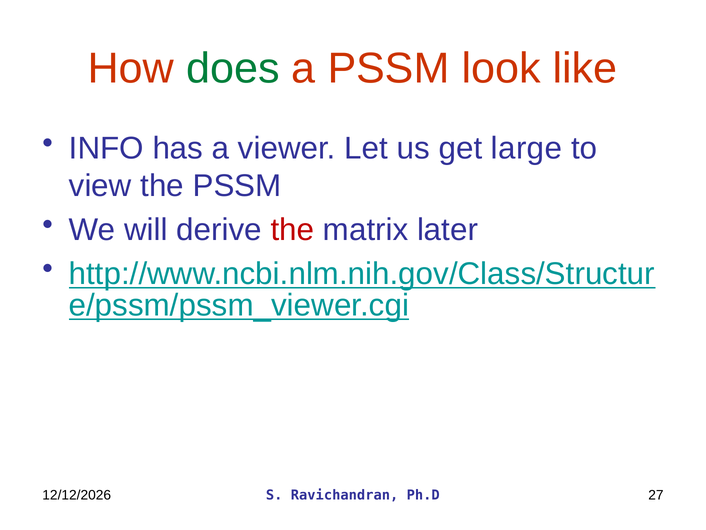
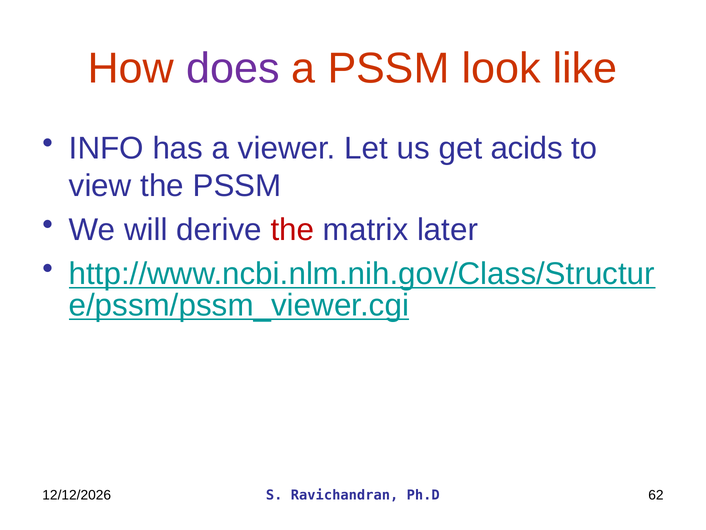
does colour: green -> purple
large: large -> acids
27: 27 -> 62
